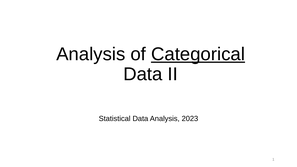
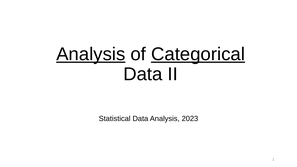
Analysis at (91, 54) underline: none -> present
